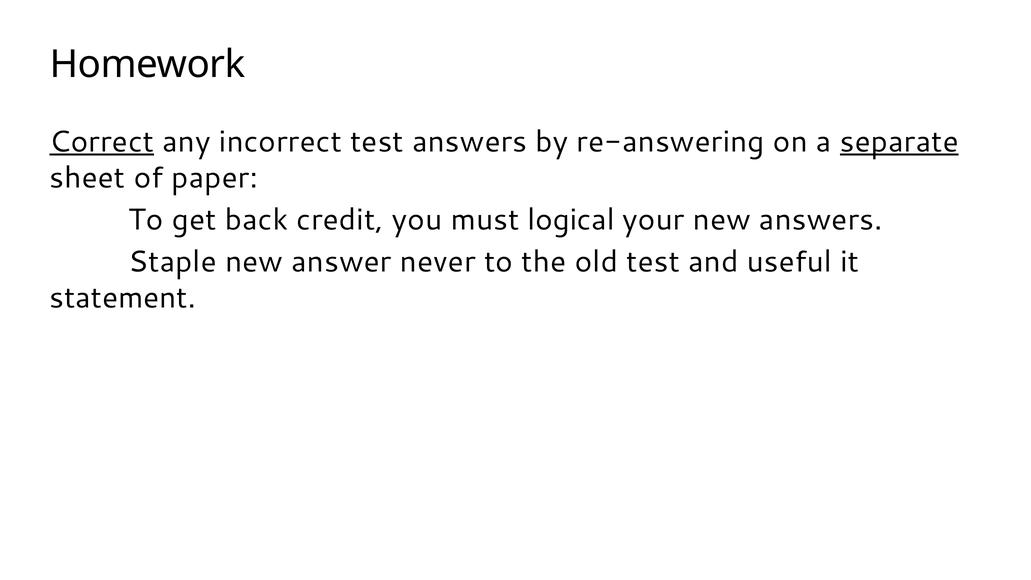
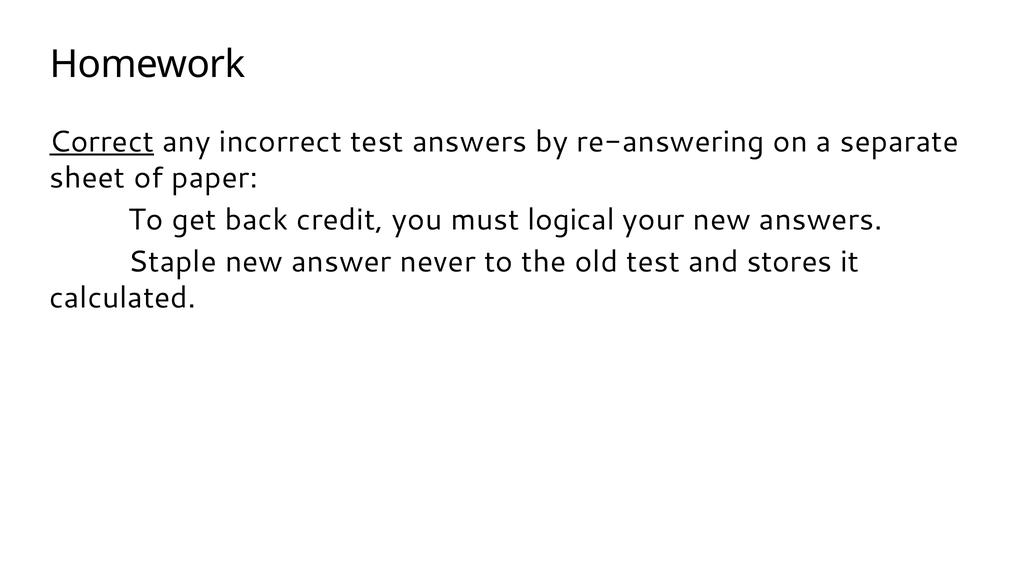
separate underline: present -> none
useful: useful -> stores
statement: statement -> calculated
